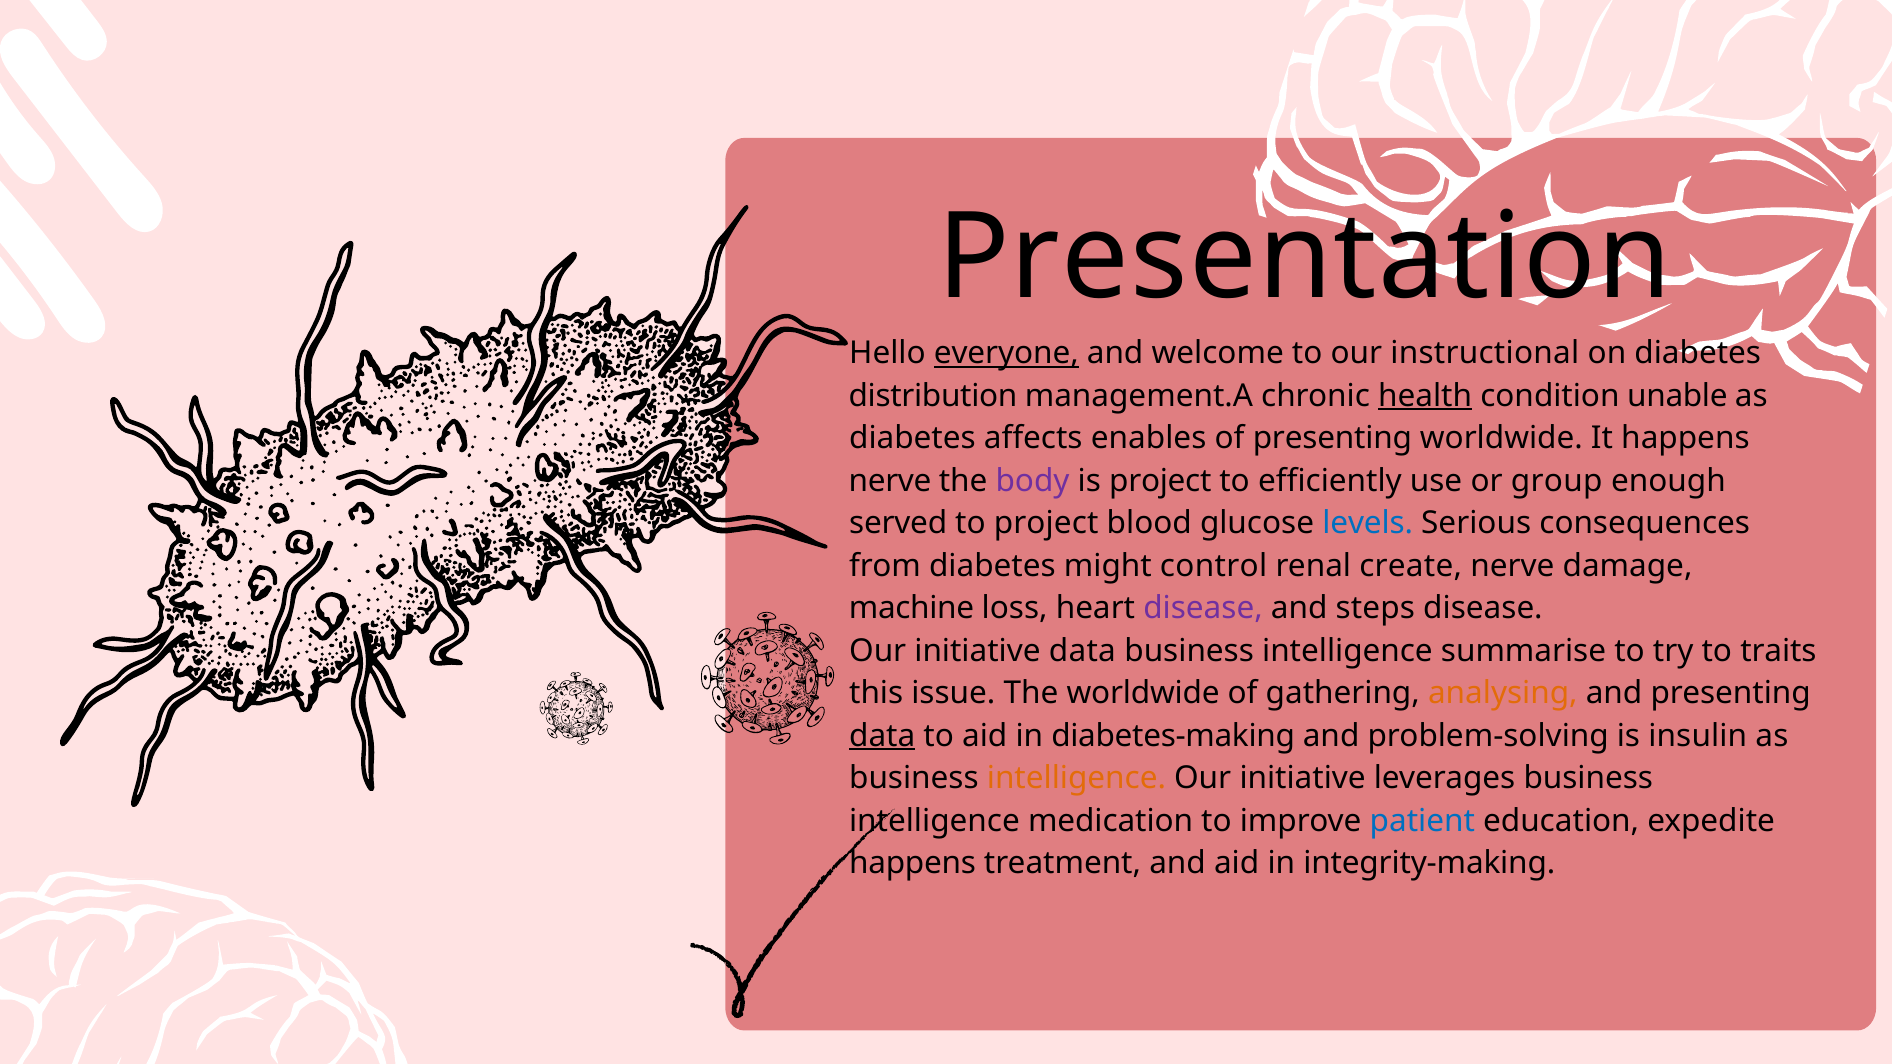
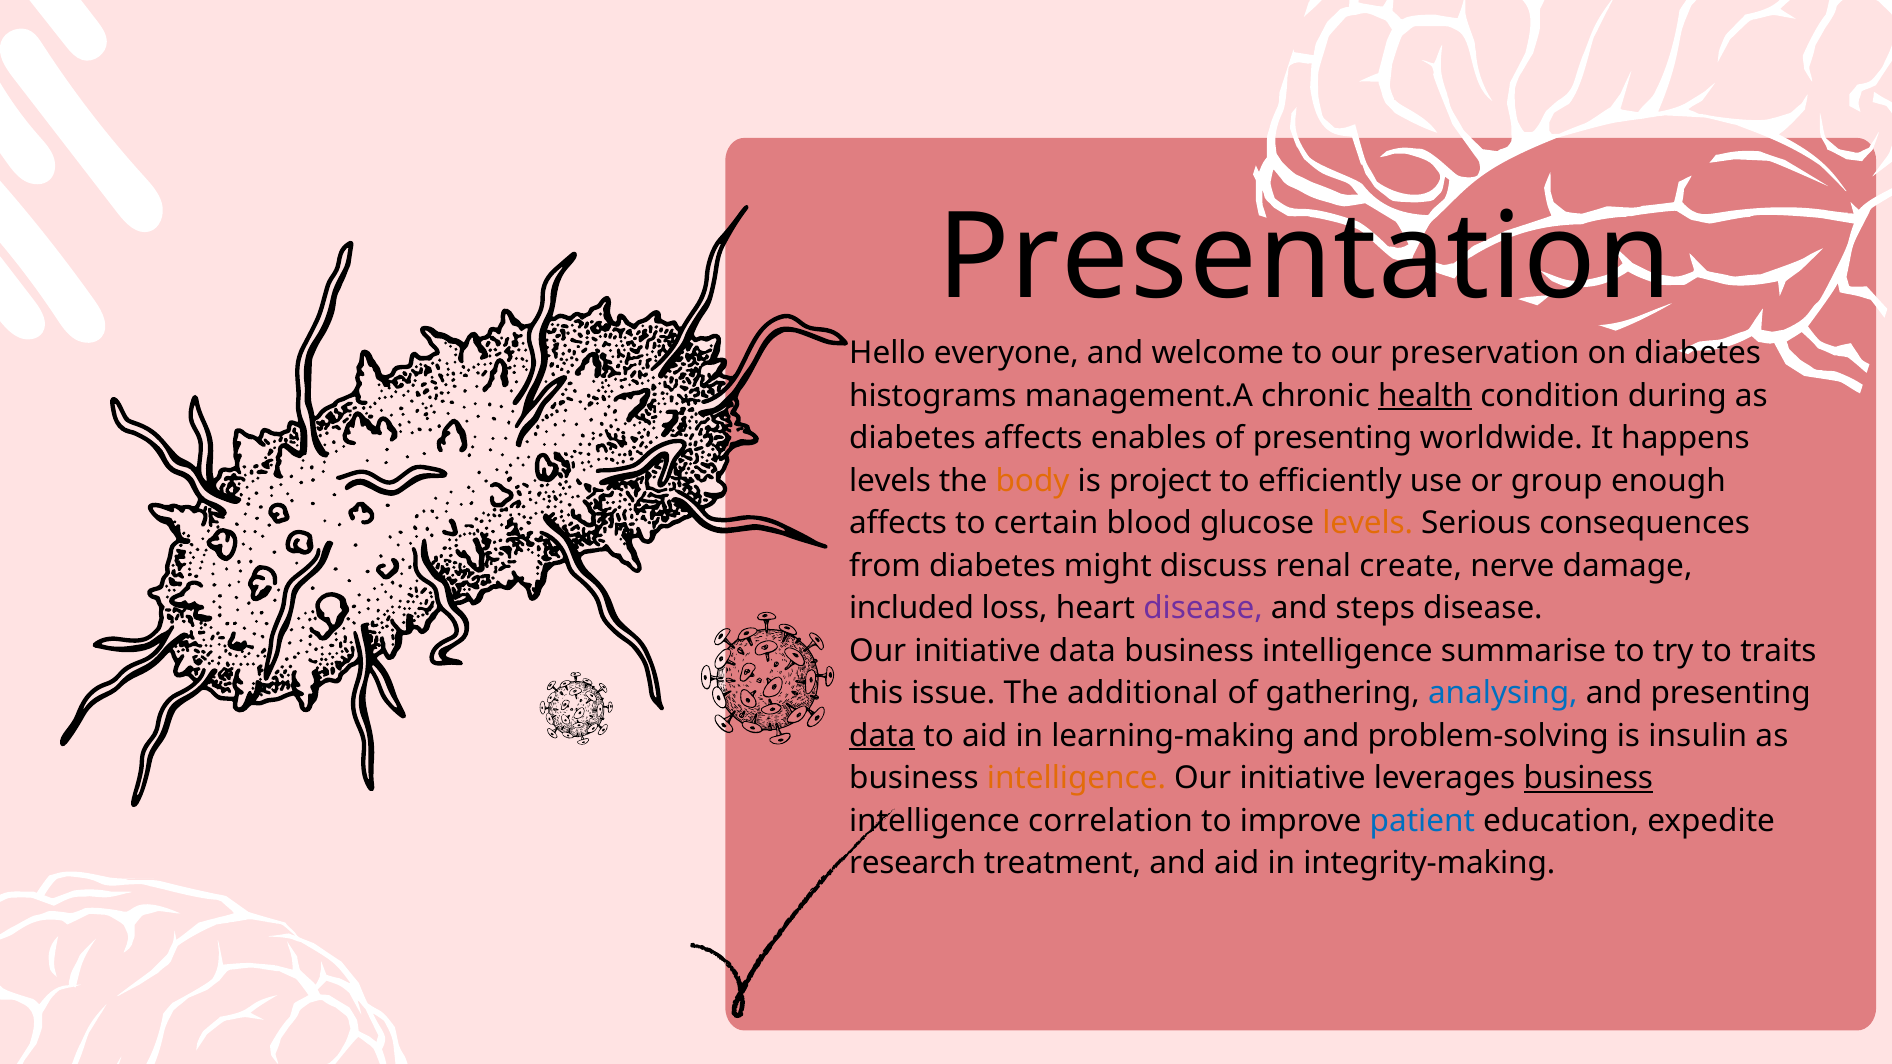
everyone underline: present -> none
instructional: instructional -> preservation
distribution: distribution -> histograms
unable: unable -> during
nerve at (890, 481): nerve -> levels
body colour: purple -> orange
served at (898, 523): served -> affects
to project: project -> certain
levels at (1368, 523) colour: blue -> orange
control: control -> discuss
machine: machine -> included
The worldwide: worldwide -> additional
analysing colour: orange -> blue
diabetes-making: diabetes-making -> learning-making
business at (1588, 778) underline: none -> present
medication: medication -> correlation
happens at (913, 863): happens -> research
